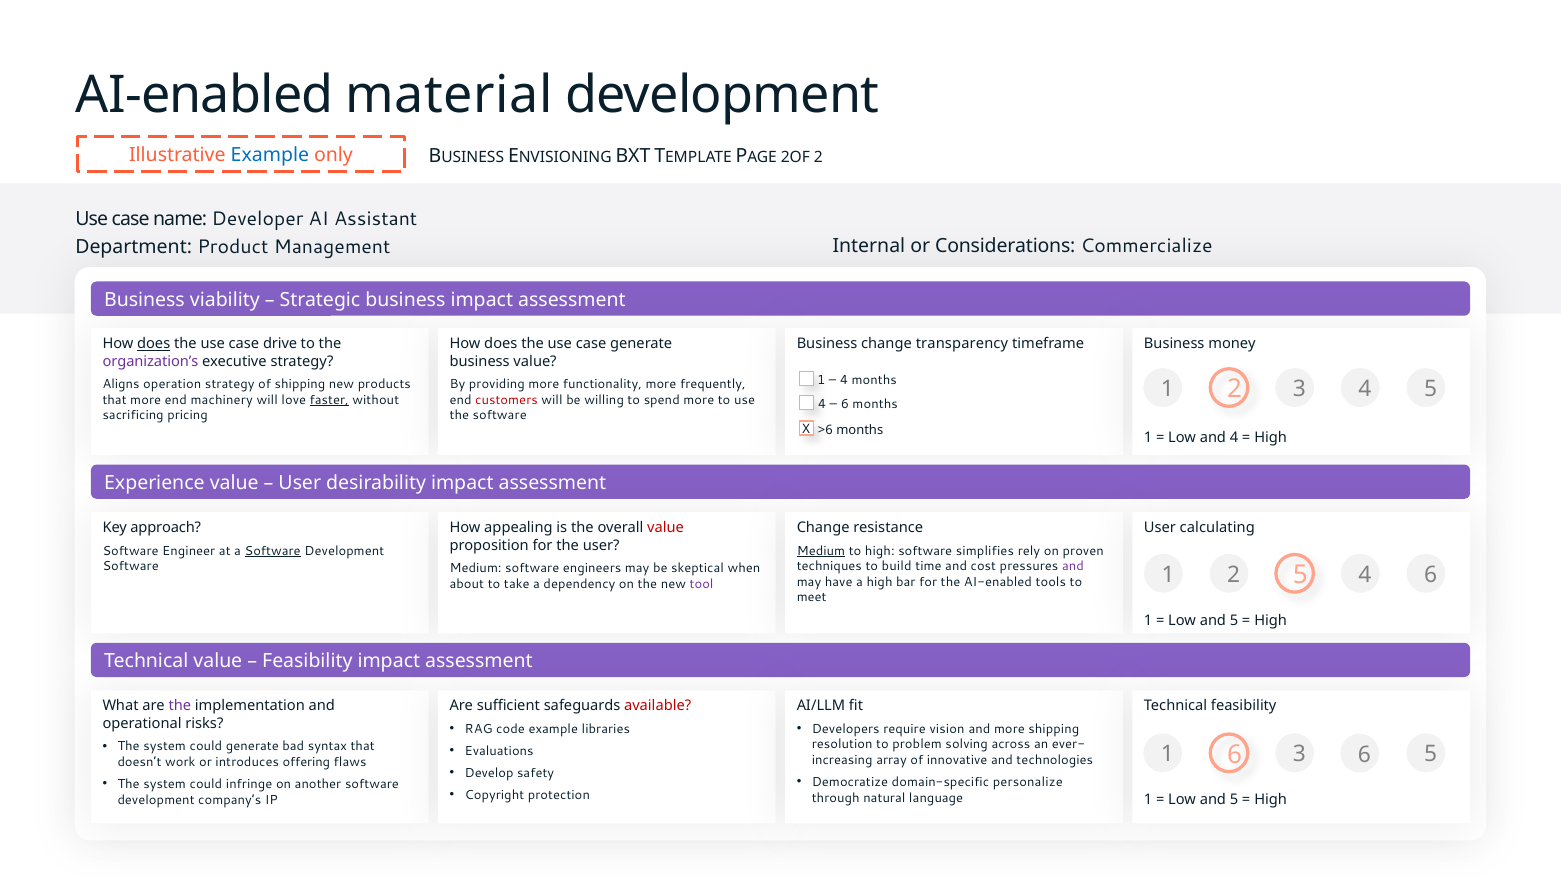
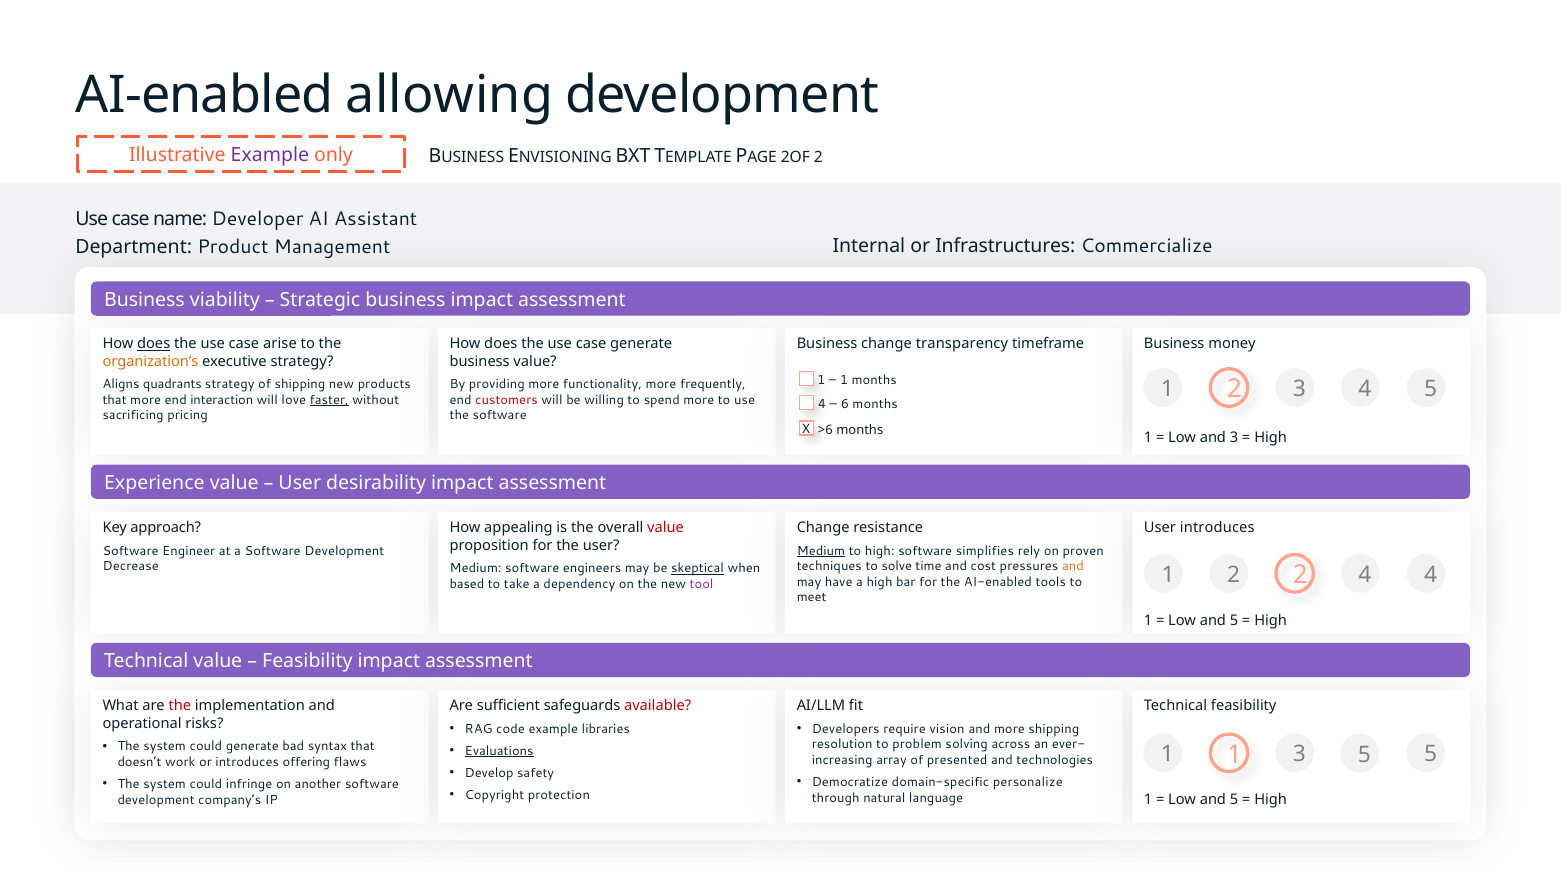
material: material -> allowing
Example at (270, 155) colour: blue -> purple
Considerations: Considerations -> Infrastructures
drive: drive -> arise
organization’s colour: purple -> orange
4 at (844, 380): 4 -> 1
operation: operation -> quadrants
machinery: machinery -> interaction
and 4: 4 -> 3
User calculating: calculating -> introduces
Software at (273, 551) underline: present -> none
Software at (131, 566): Software -> Decrease
build: build -> solve
and at (1073, 566) colour: purple -> orange
skeptical underline: none -> present
2 5: 5 -> 2
4 6: 6 -> 4
about: about -> based
the at (180, 706) colour: purple -> red
Evaluations underline: none -> present
1 6: 6 -> 1
3 6: 6 -> 5
innovative: innovative -> presented
